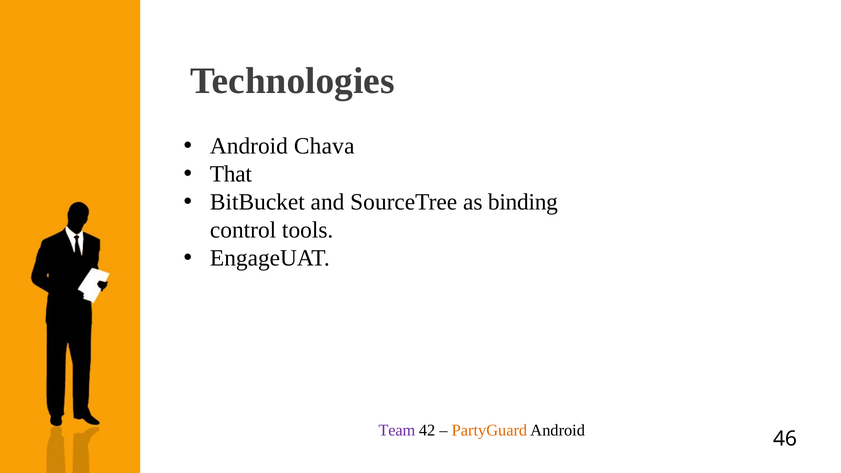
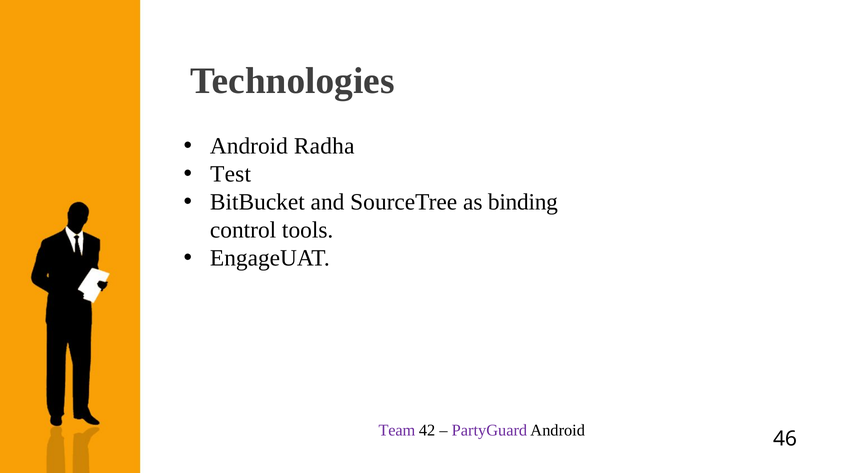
Chava: Chava -> Radha
That: That -> Test
PartyGuard colour: orange -> purple
